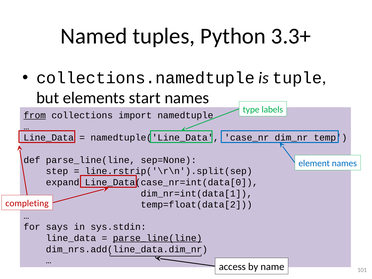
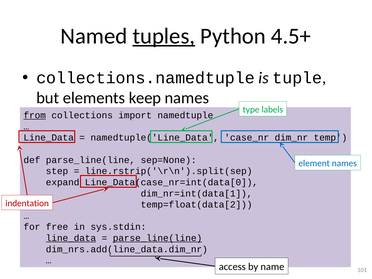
tuples underline: none -> present
3.3+: 3.3+ -> 4.5+
start: start -> keep
completing: completing -> indentation
says: says -> free
line_data at (71, 238) underline: none -> present
